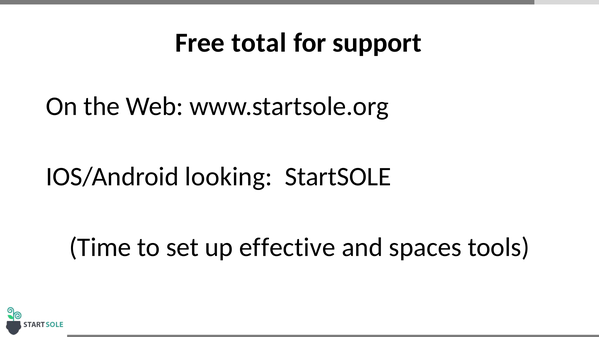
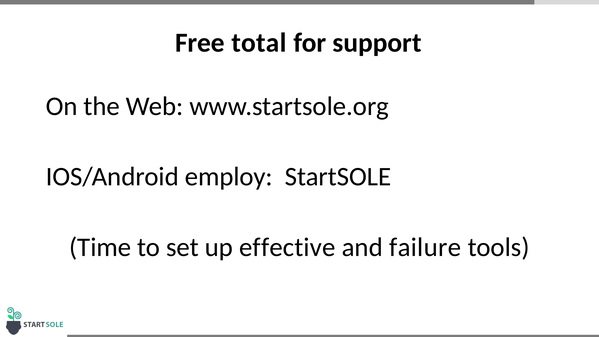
looking: looking -> employ
spaces: spaces -> failure
